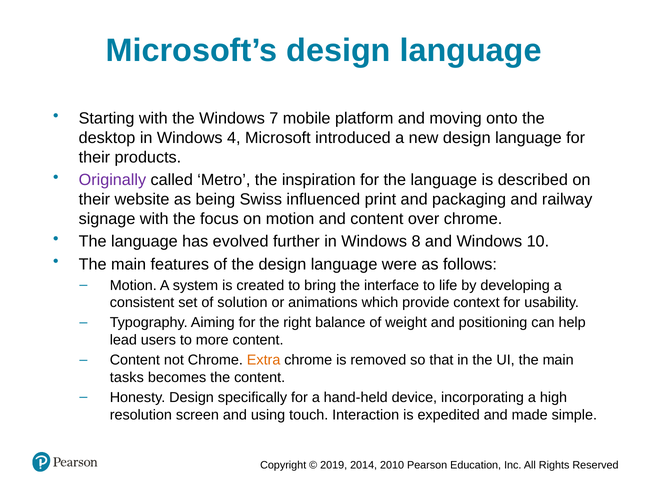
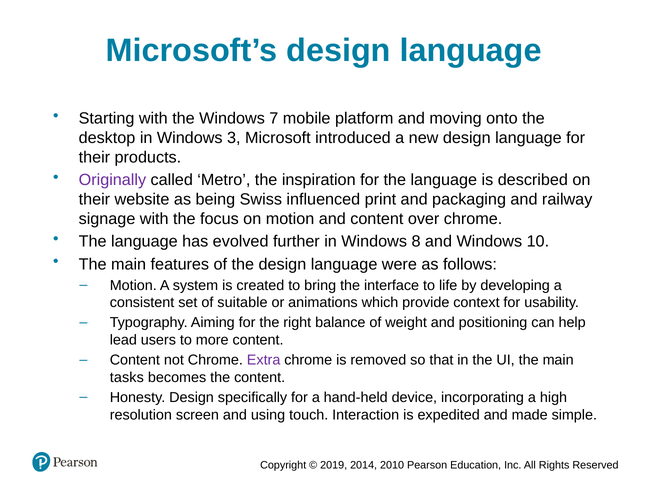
4: 4 -> 3
solution: solution -> suitable
Extra colour: orange -> purple
